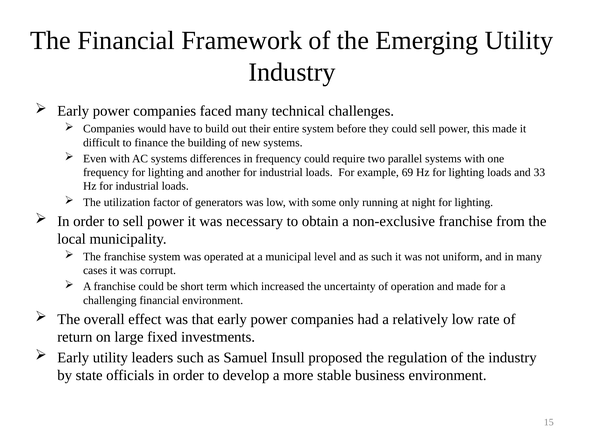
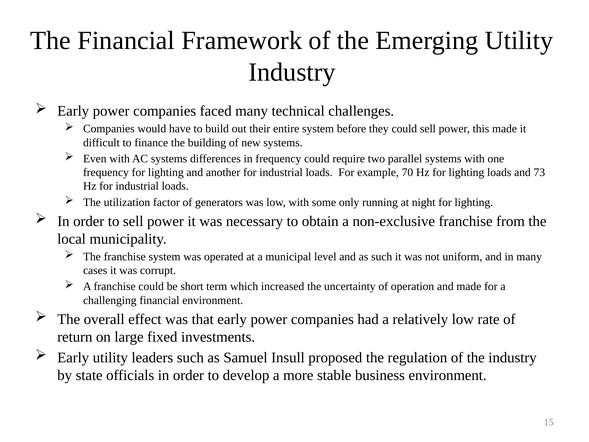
69: 69 -> 70
33: 33 -> 73
